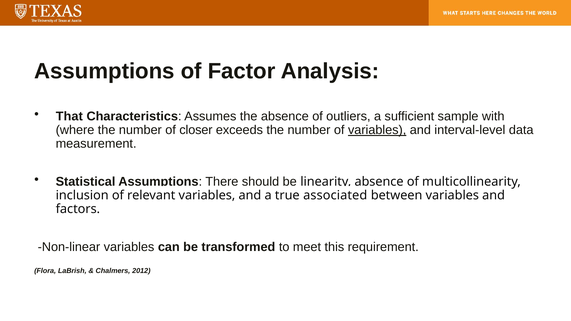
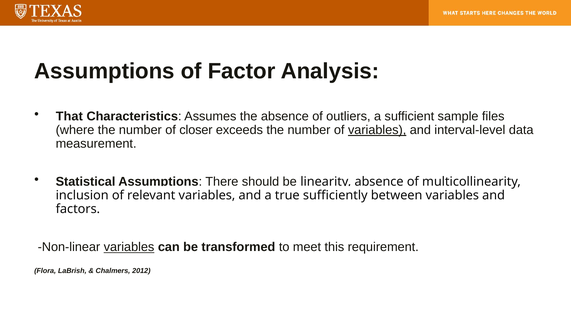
with: with -> files
associated: associated -> sufficiently
variables at (129, 247) underline: none -> present
